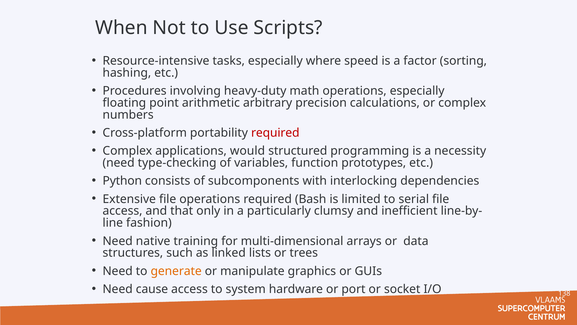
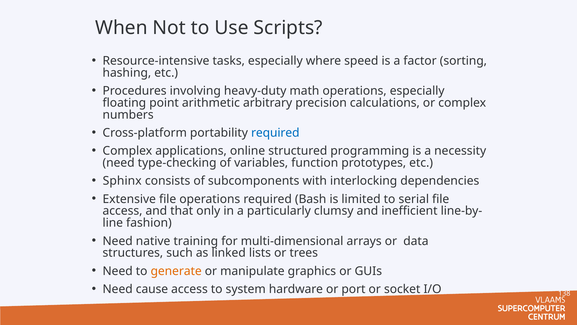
required at (275, 133) colour: red -> blue
would: would -> online
Python: Python -> Sphinx
